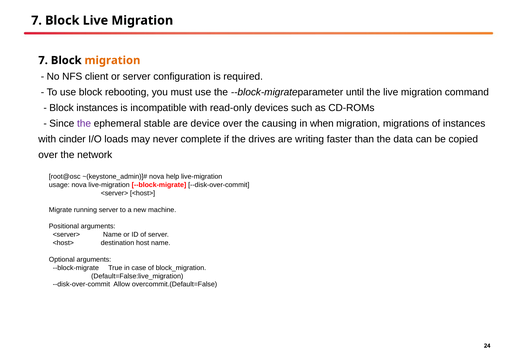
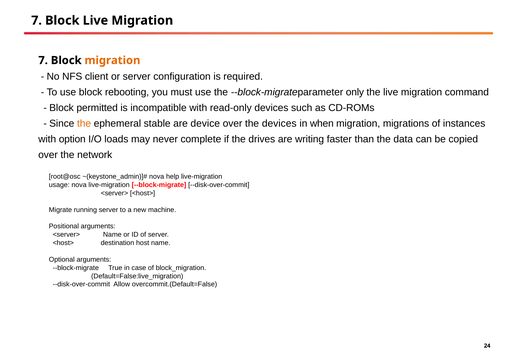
until: until -> only
Block instances: instances -> permitted
the at (84, 124) colour: purple -> orange
the causing: causing -> devices
cinder: cinder -> option
